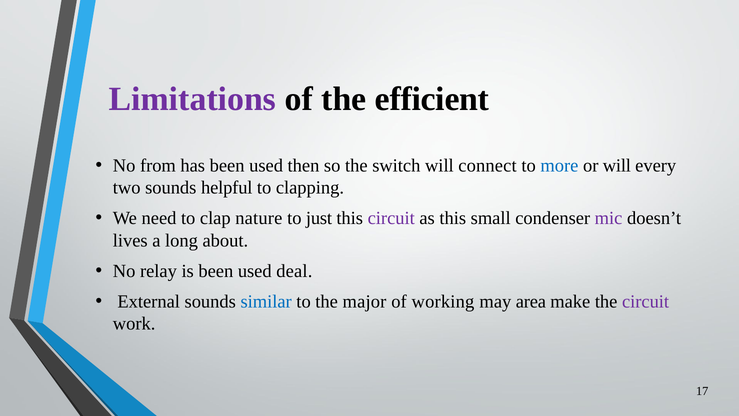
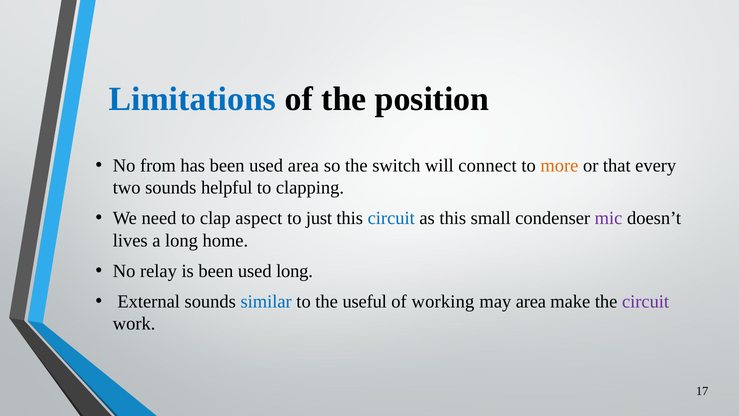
Limitations colour: purple -> blue
efficient: efficient -> position
used then: then -> area
more colour: blue -> orange
or will: will -> that
nature: nature -> aspect
circuit at (391, 218) colour: purple -> blue
about: about -> home
used deal: deal -> long
major: major -> useful
